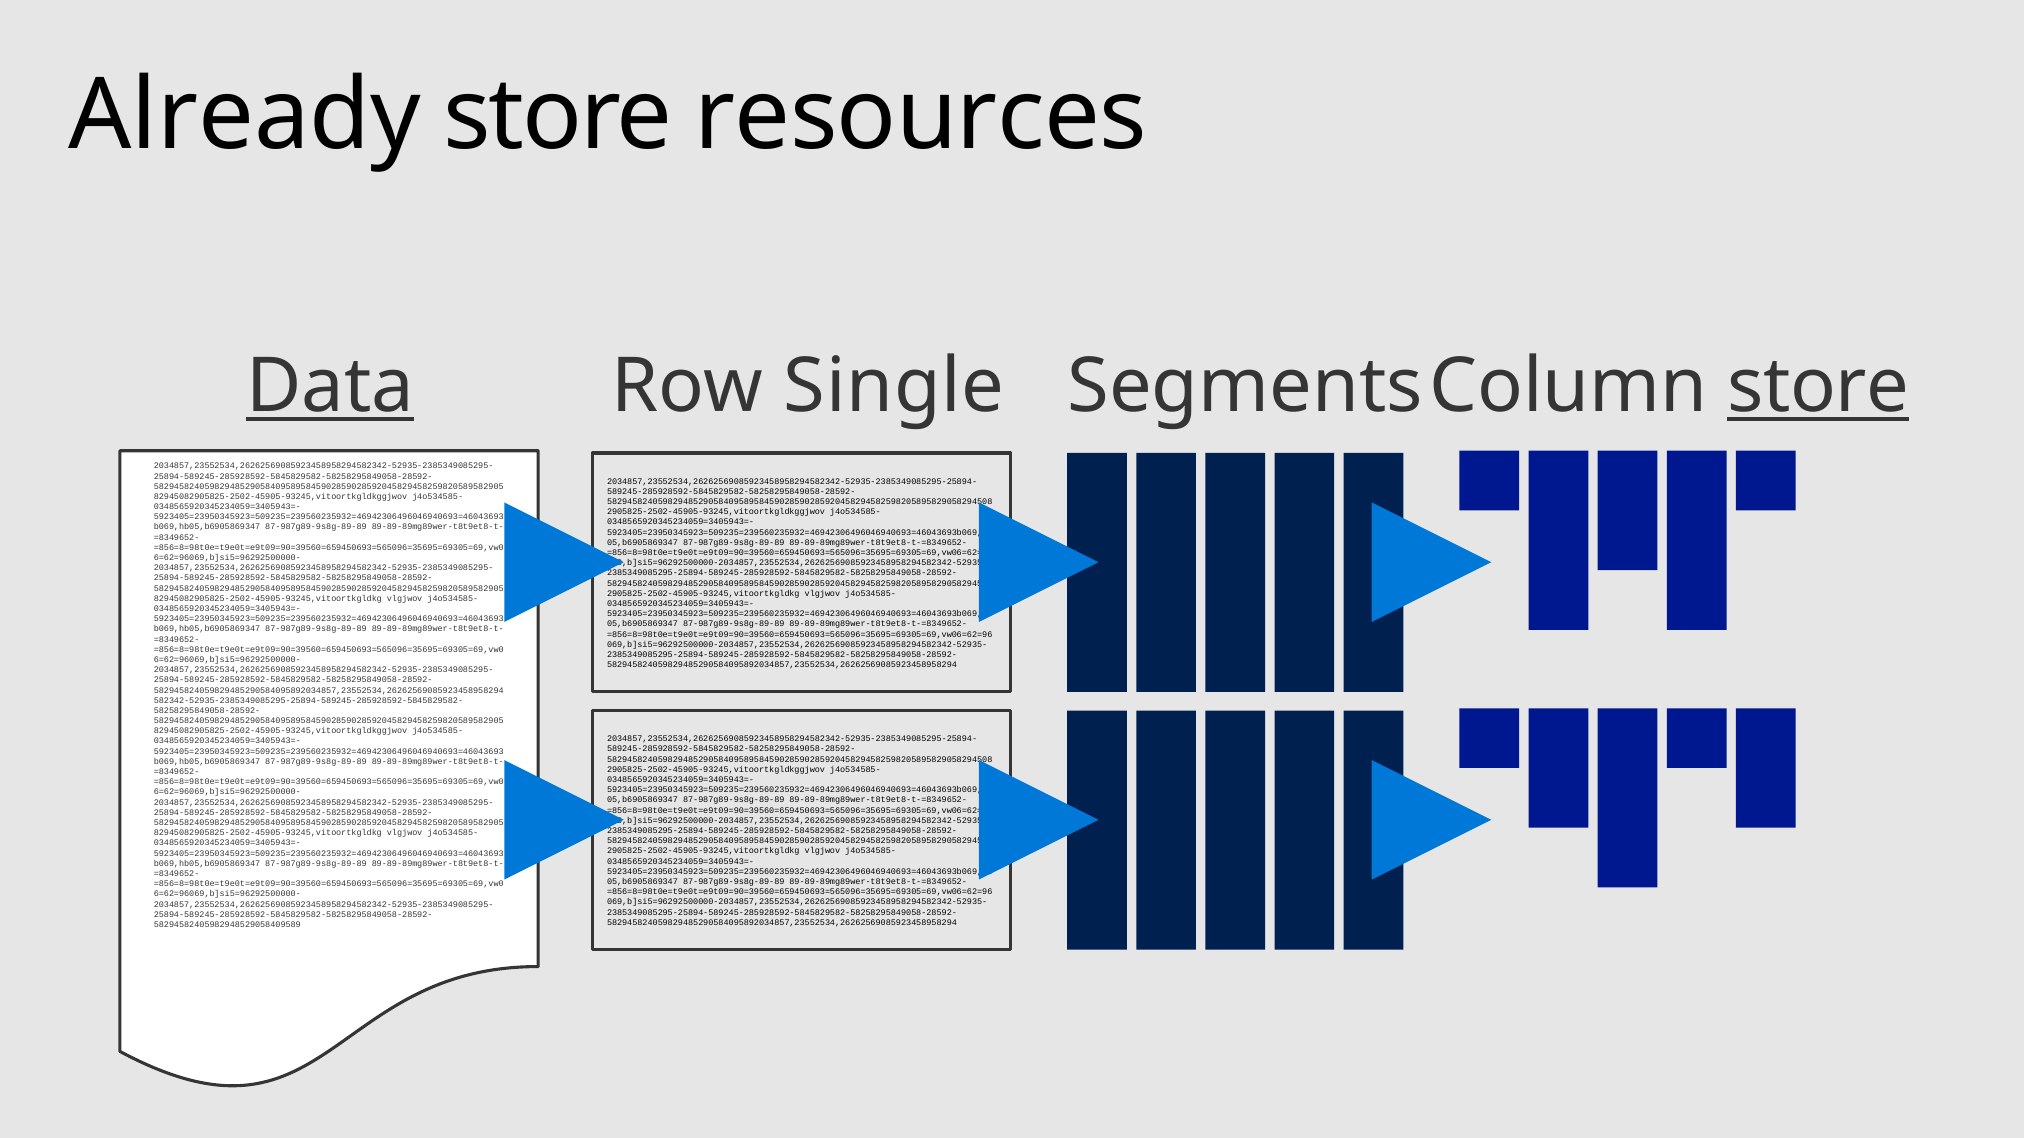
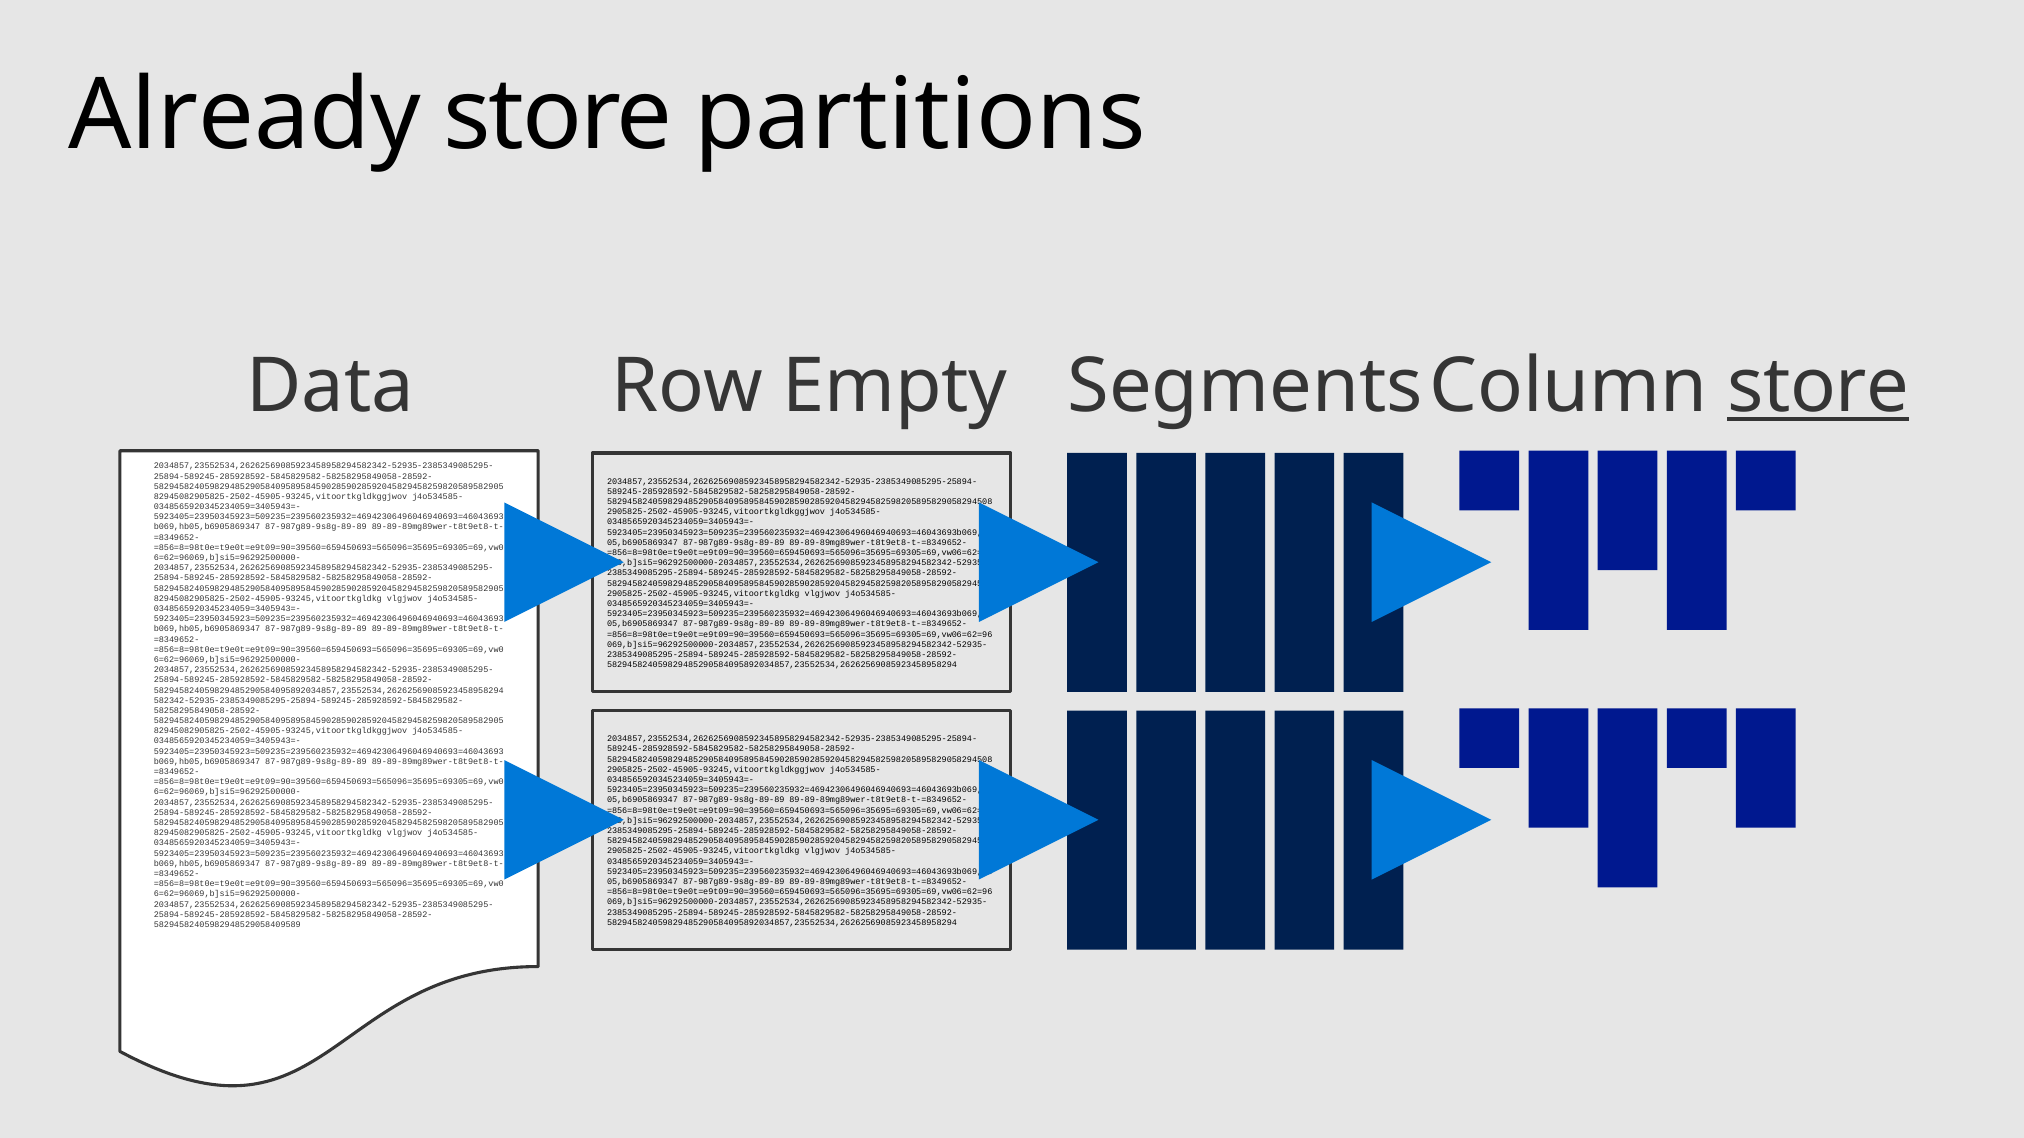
resources: resources -> partitions
Data underline: present -> none
Single: Single -> Empty
